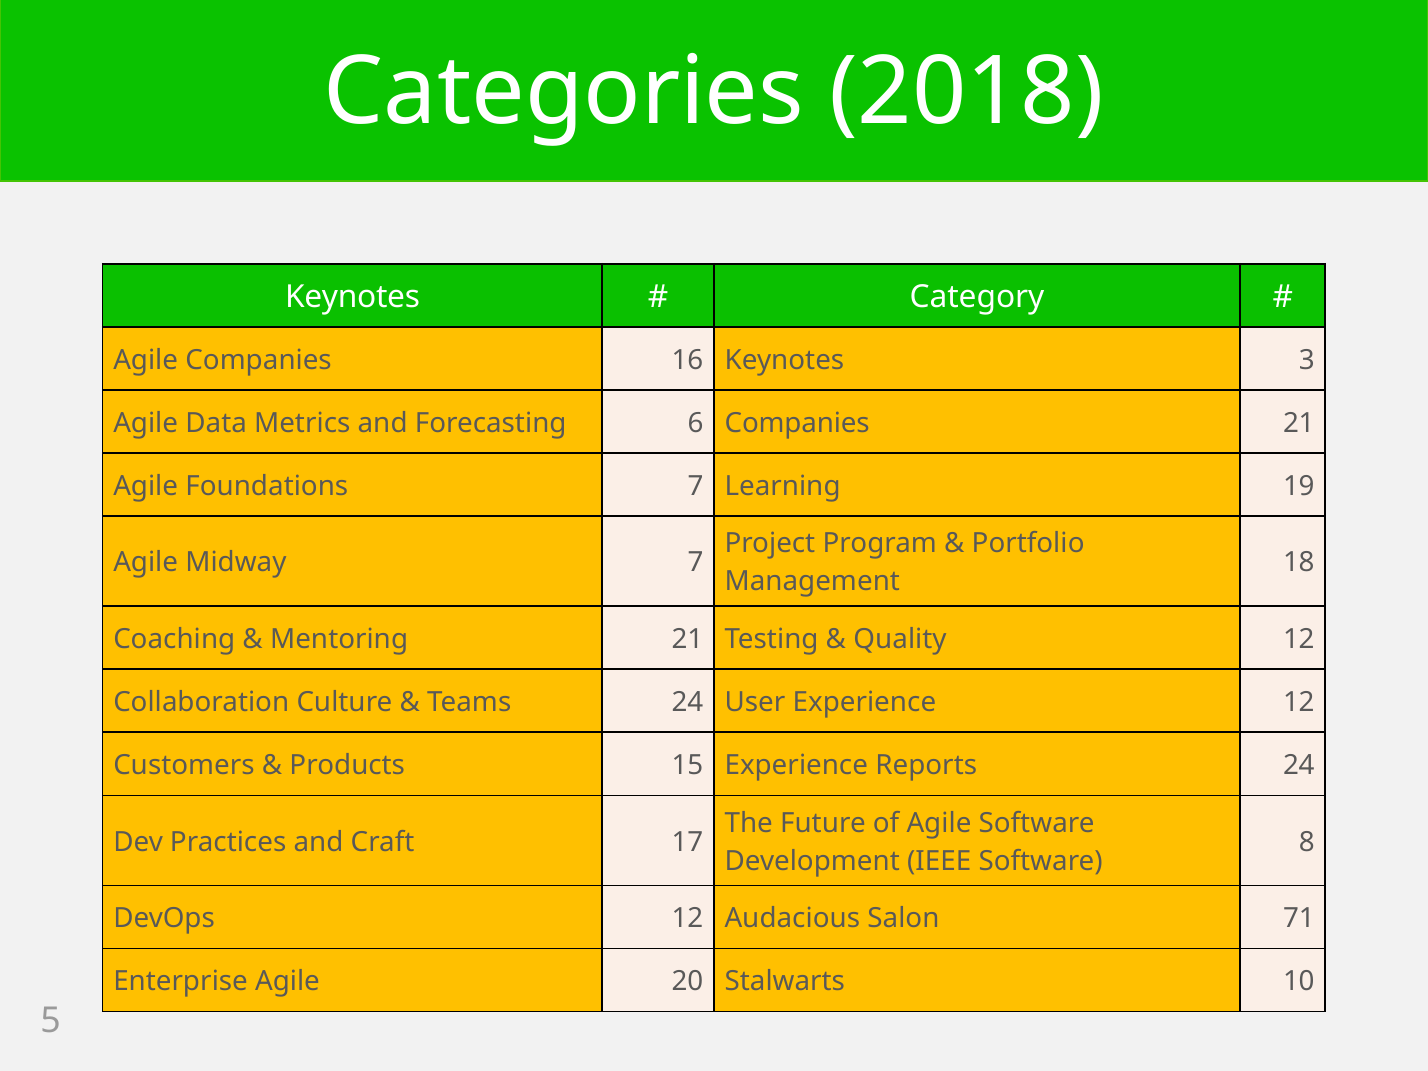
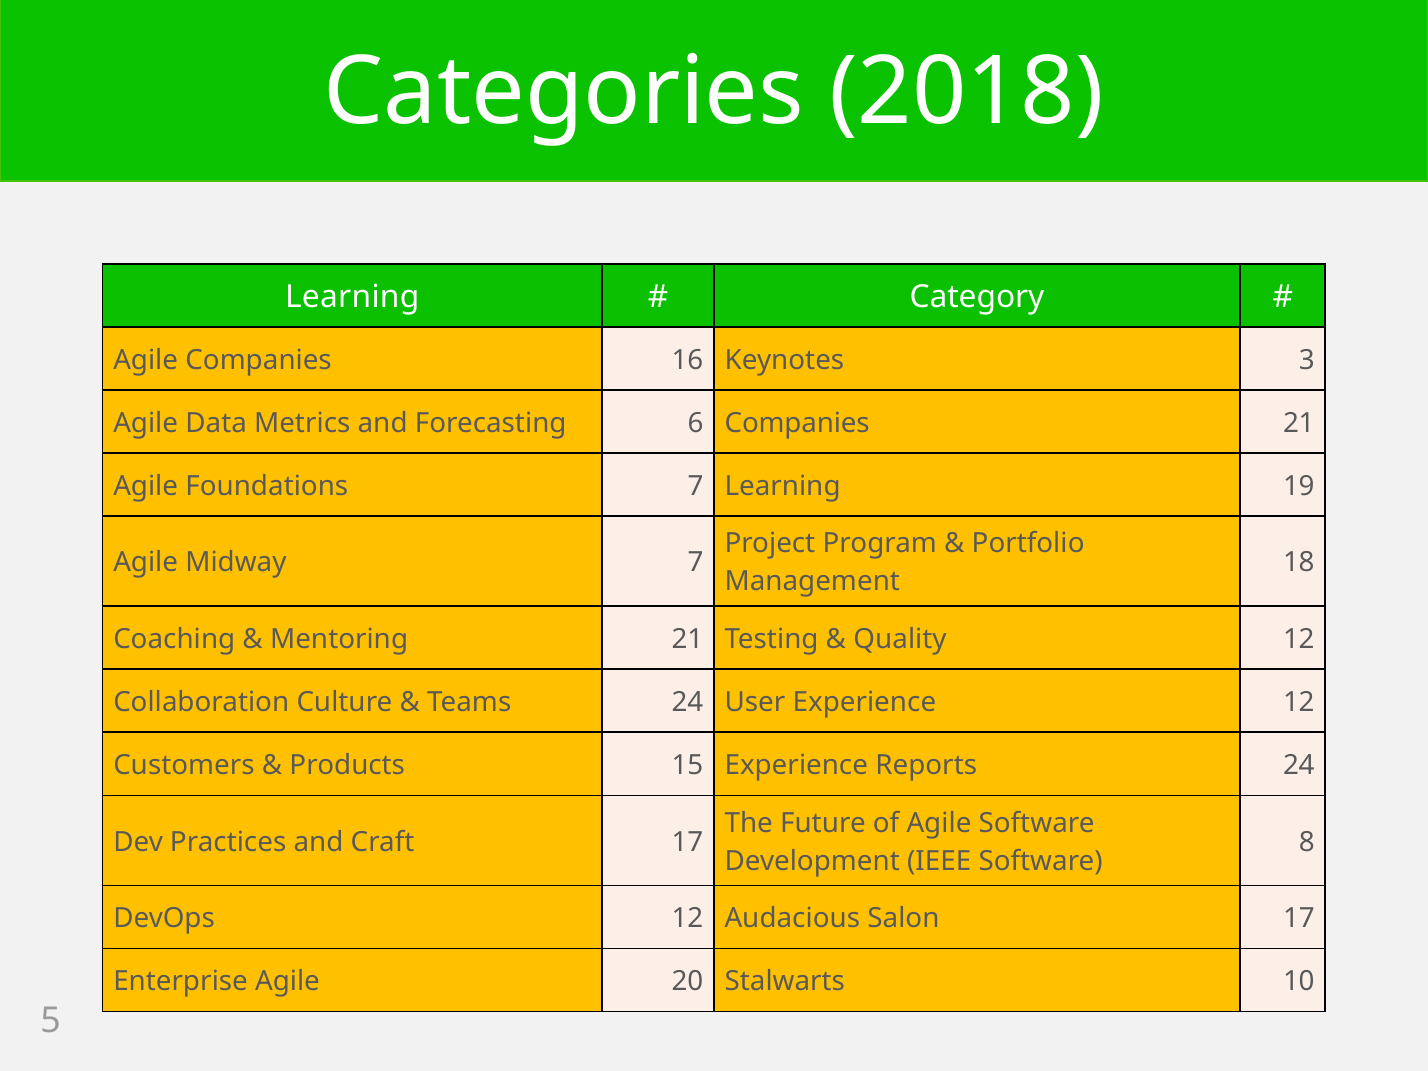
Keynotes at (353, 297): Keynotes -> Learning
Salon 71: 71 -> 17
